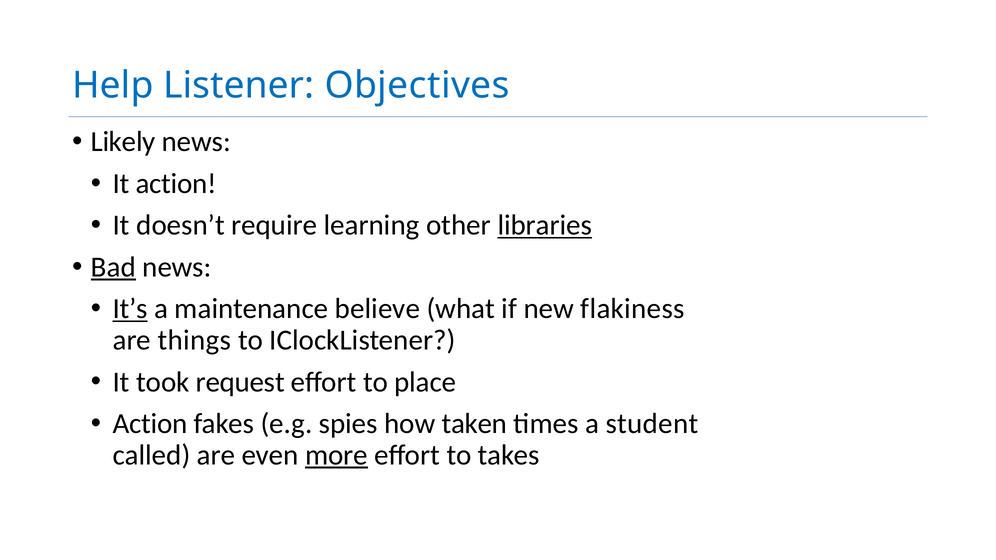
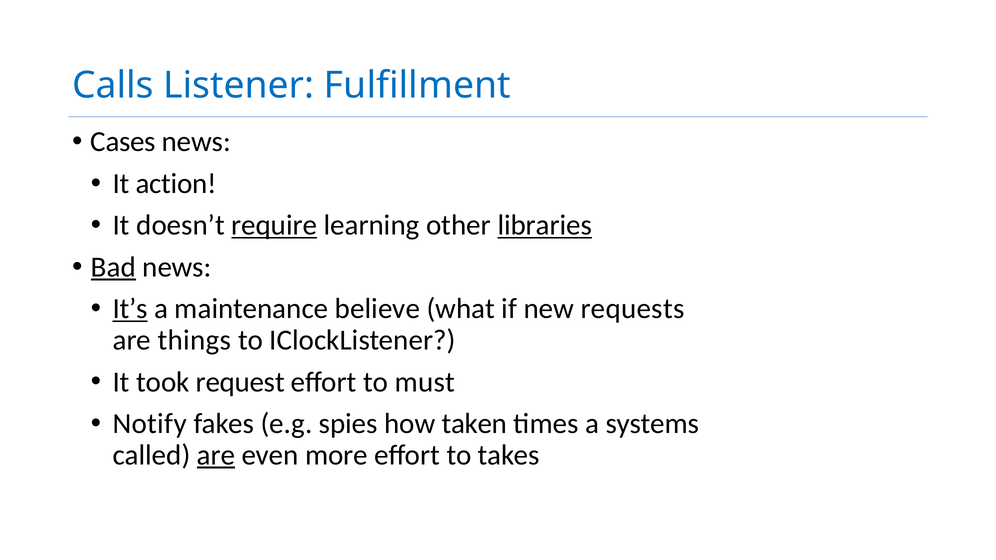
Help: Help -> Calls
Objectives: Objectives -> Fulfillment
Likely: Likely -> Cases
require underline: none -> present
flakiness: flakiness -> requests
place: place -> must
Action at (150, 424): Action -> Notify
student: student -> systems
are at (216, 455) underline: none -> present
more underline: present -> none
